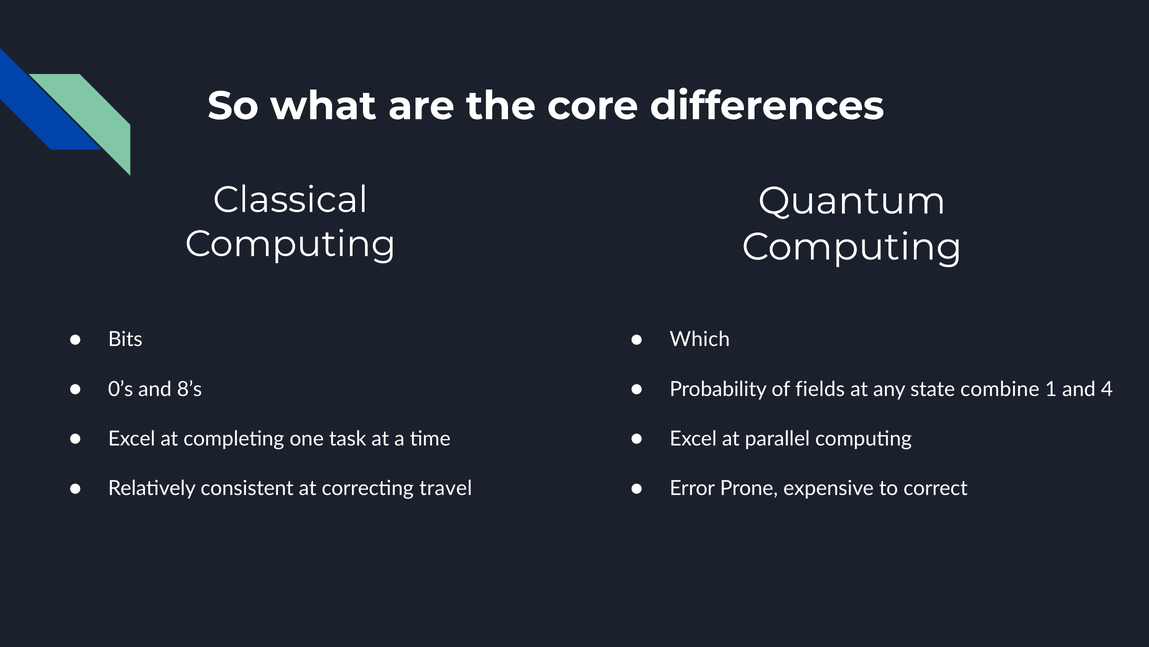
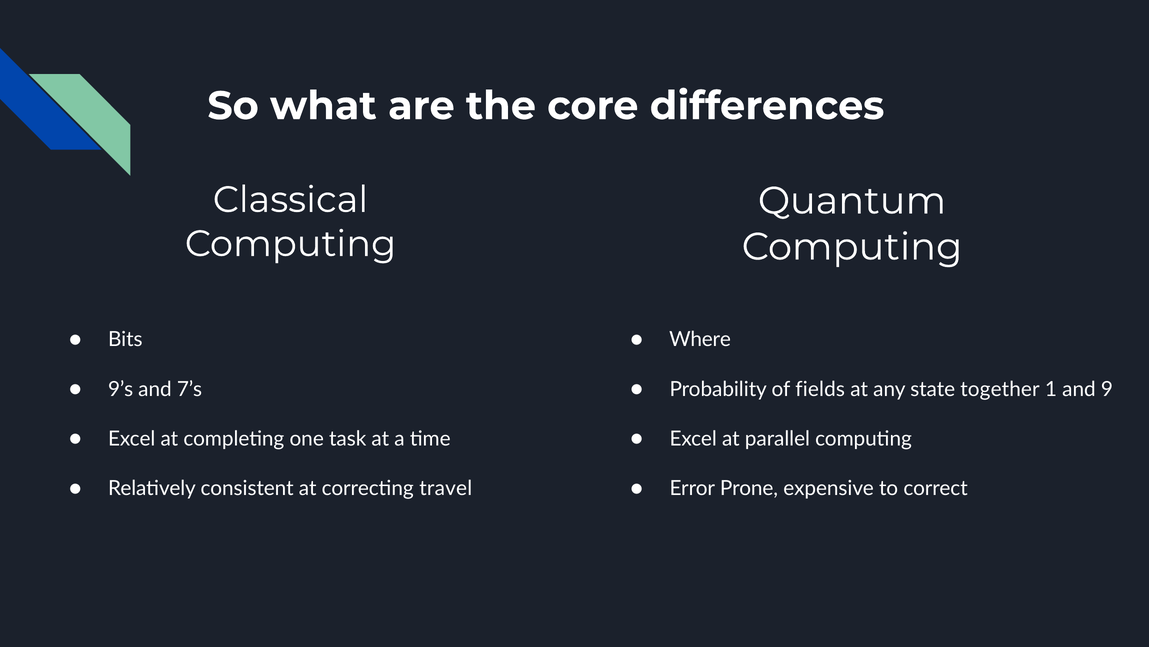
Which: Which -> Where
0’s: 0’s -> 9’s
8’s: 8’s -> 7’s
combine: combine -> together
4: 4 -> 9
